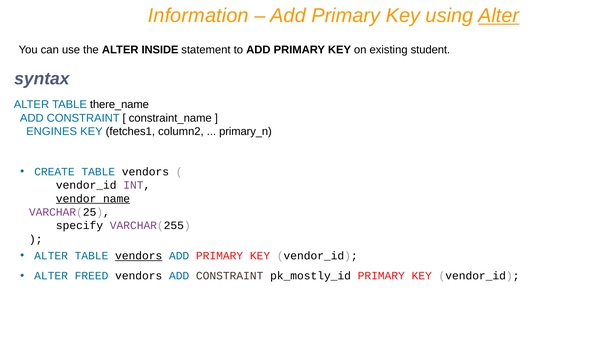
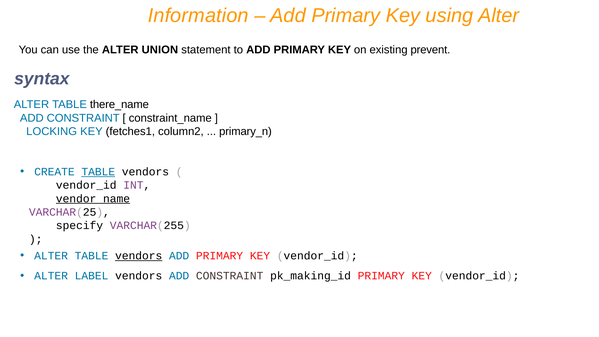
Alter at (499, 16) underline: present -> none
INSIDE: INSIDE -> UNION
student: student -> prevent
ENGINES: ENGINES -> LOCKING
TABLE at (98, 172) underline: none -> present
FREED: FREED -> LABEL
pk_mostly_id: pk_mostly_id -> pk_making_id
